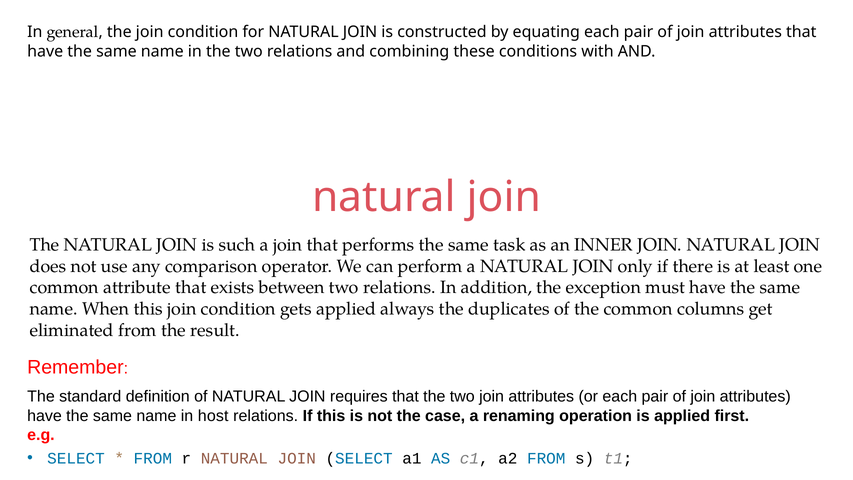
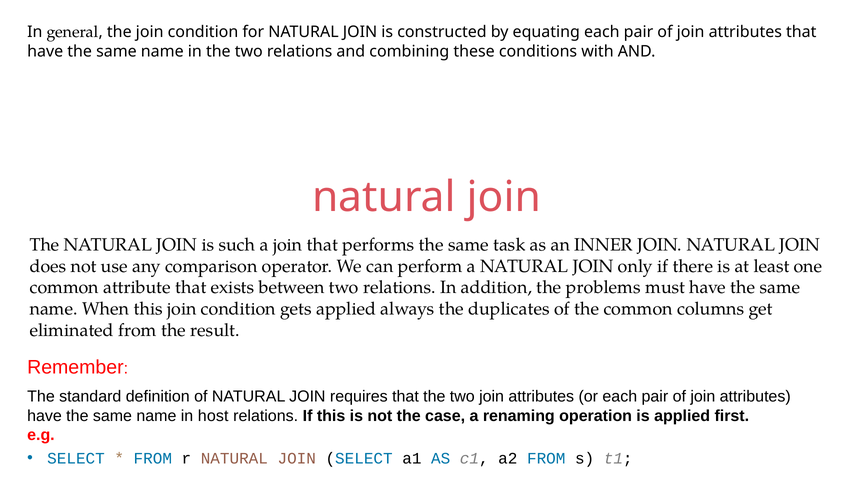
exception: exception -> problems
